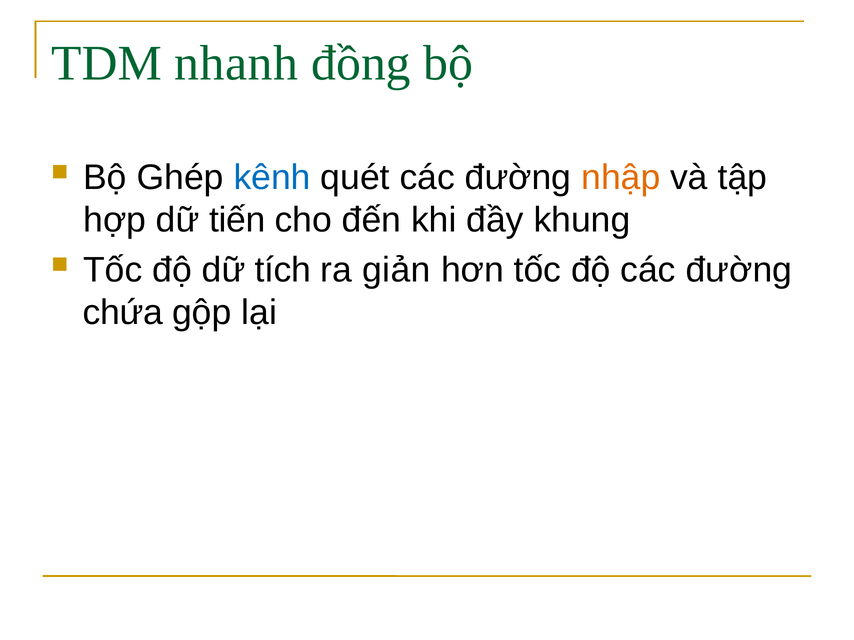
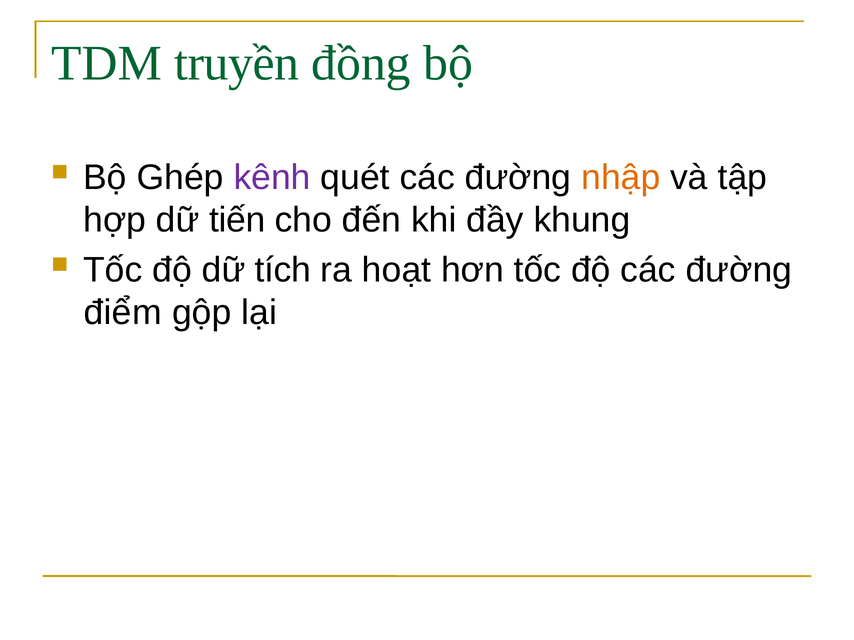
nhanh: nhanh -> truyền
kênh colour: blue -> purple
giản: giản -> hoạt
chứa: chứa -> điểm
